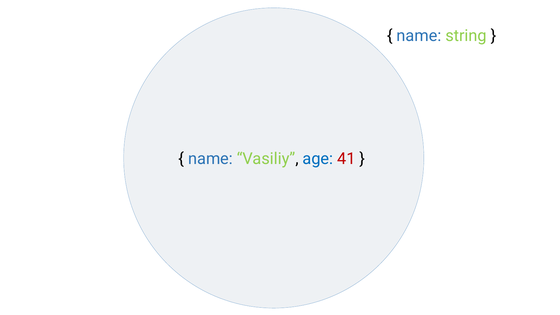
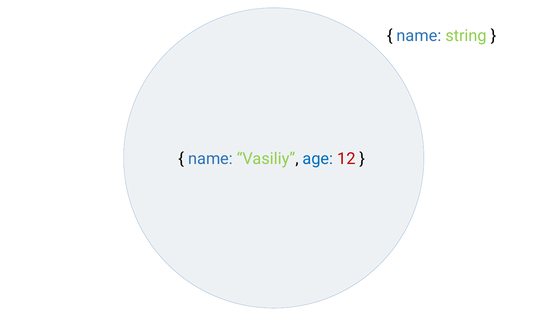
41: 41 -> 12
